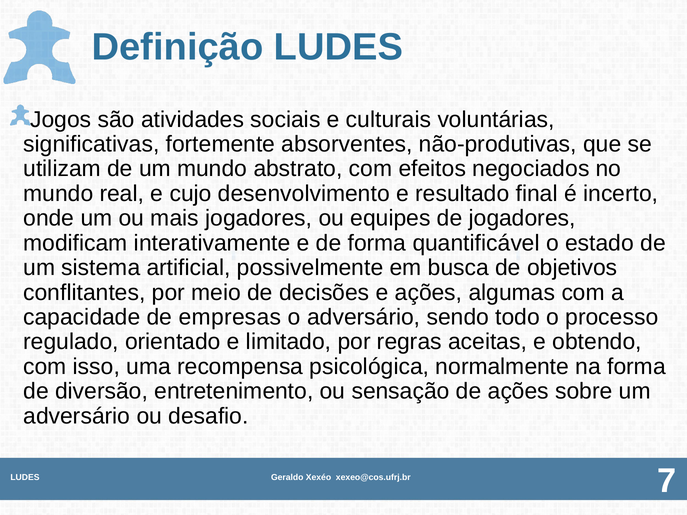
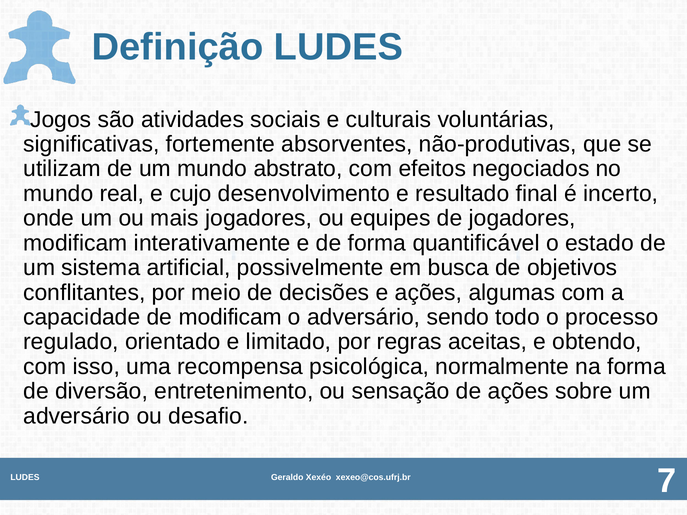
de empresas: empresas -> modificam
